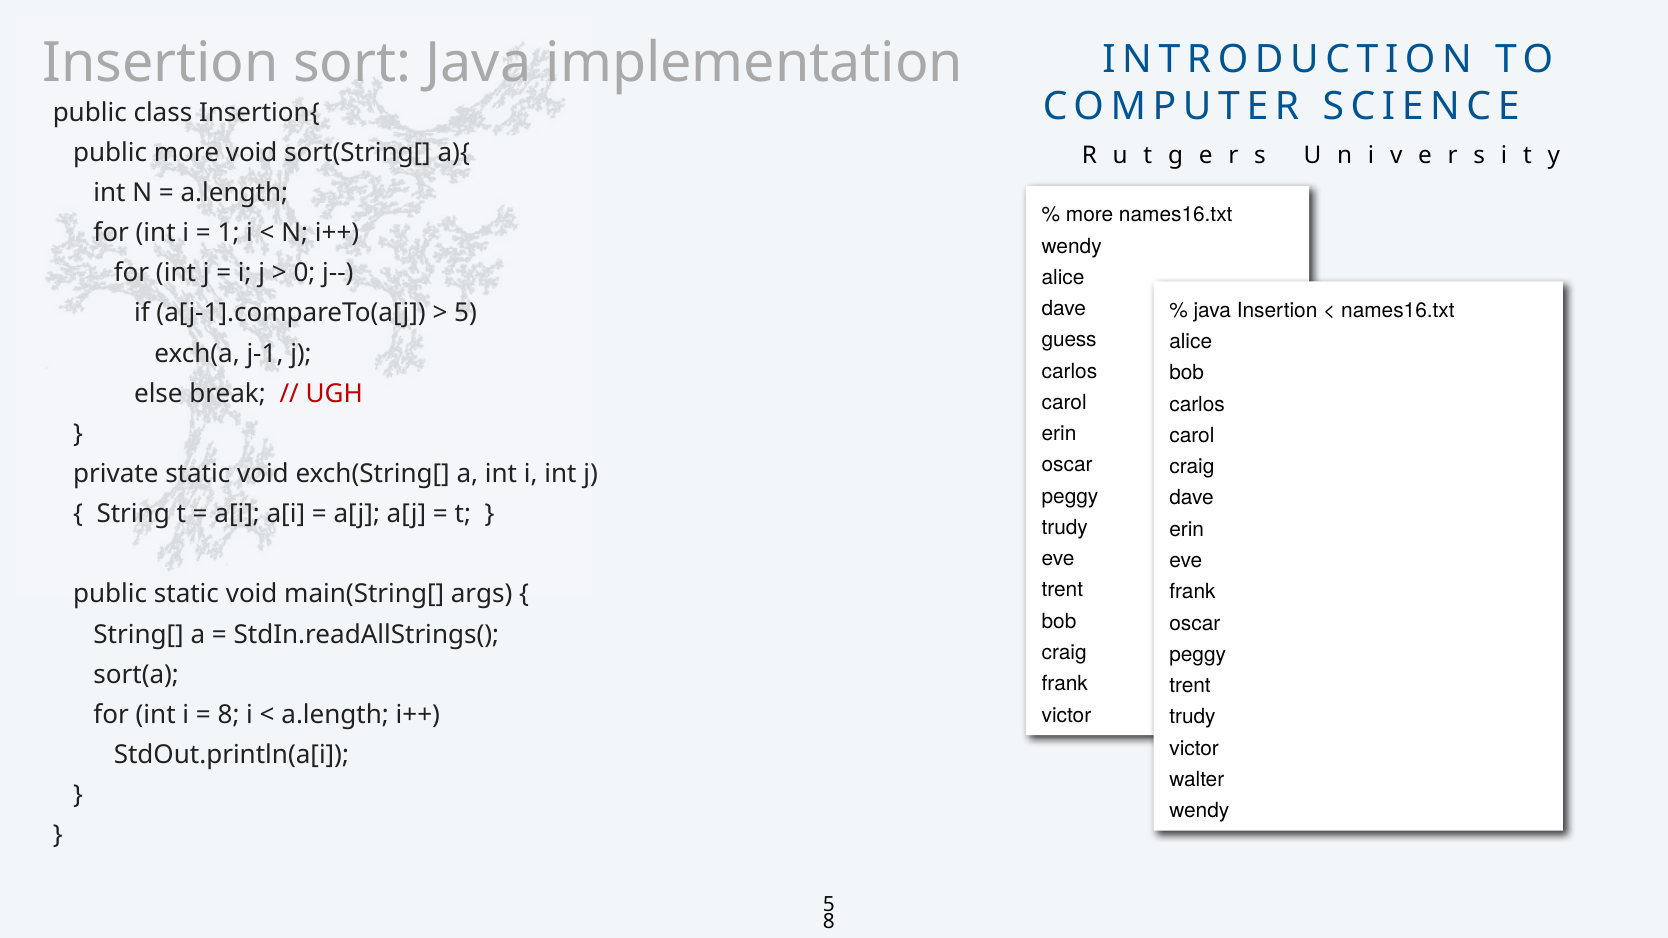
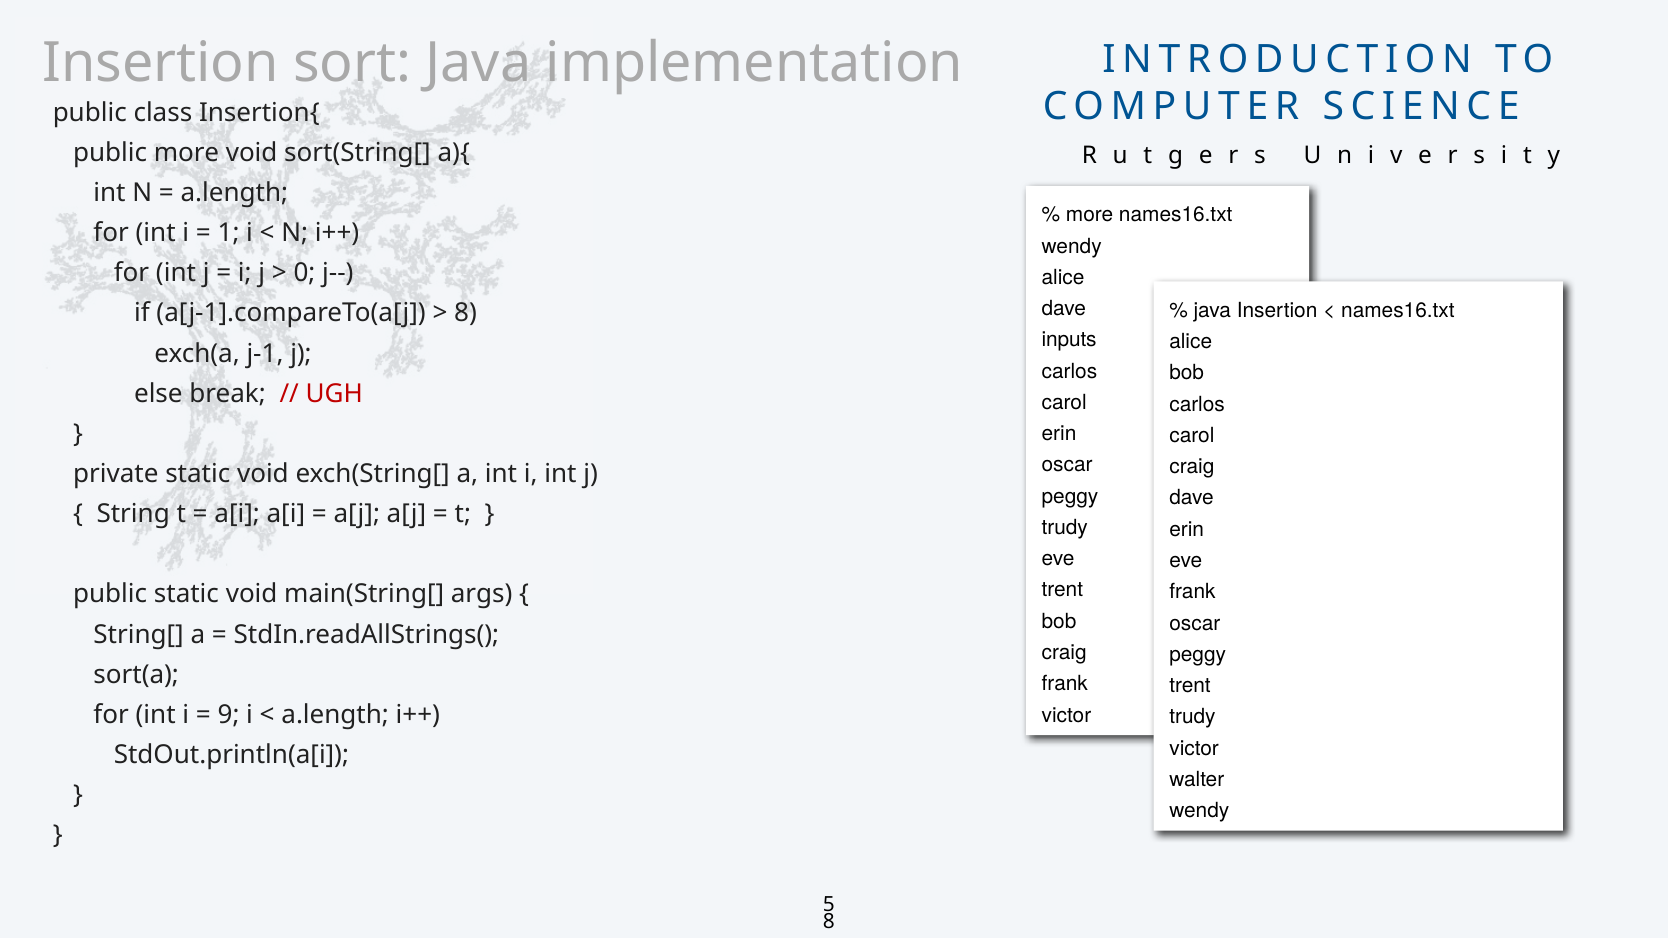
5 at (466, 313): 5 -> 8
guess: guess -> inputs
8 at (229, 715): 8 -> 9
